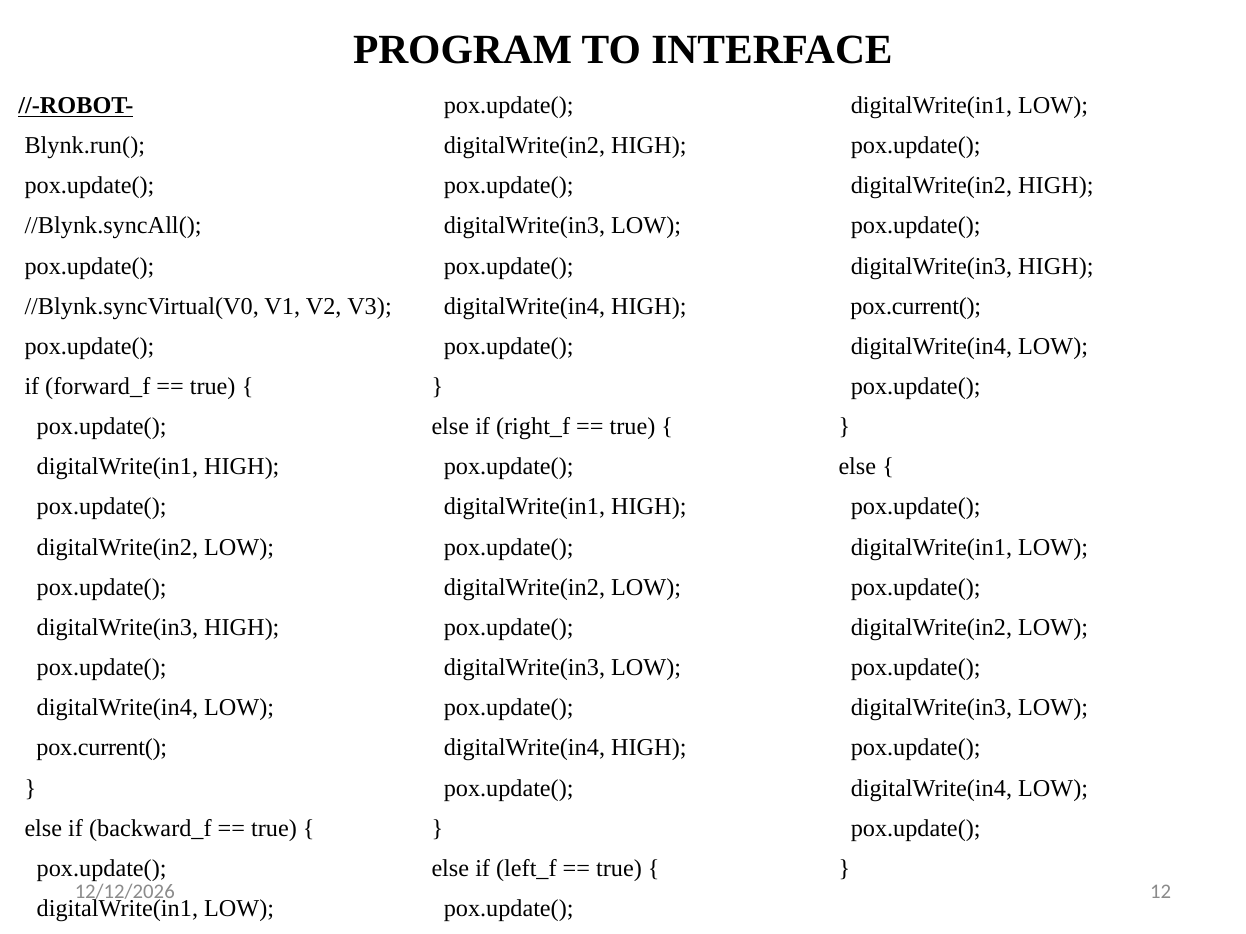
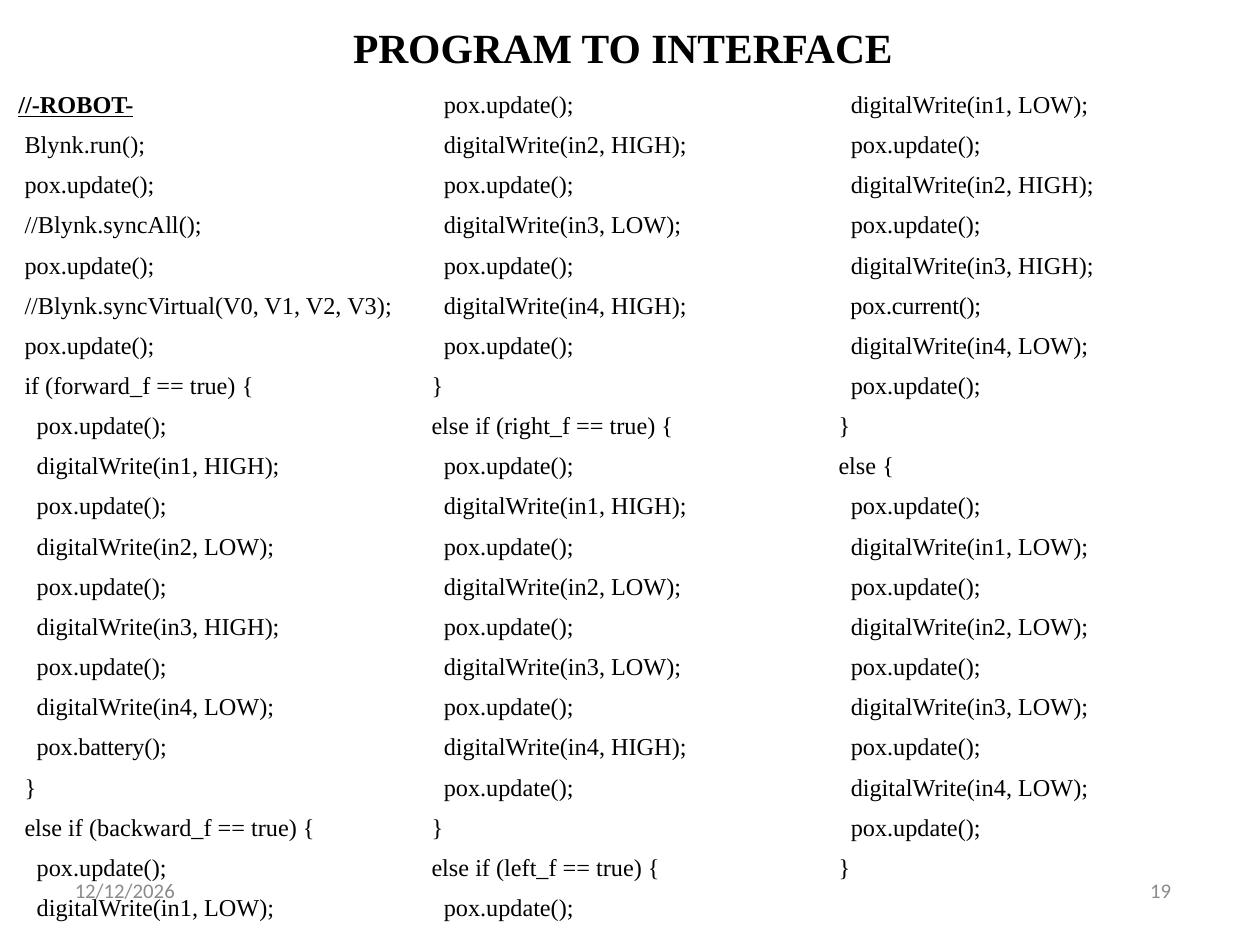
pox.current( at (102, 748): pox.current( -> pox.battery(
12: 12 -> 19
